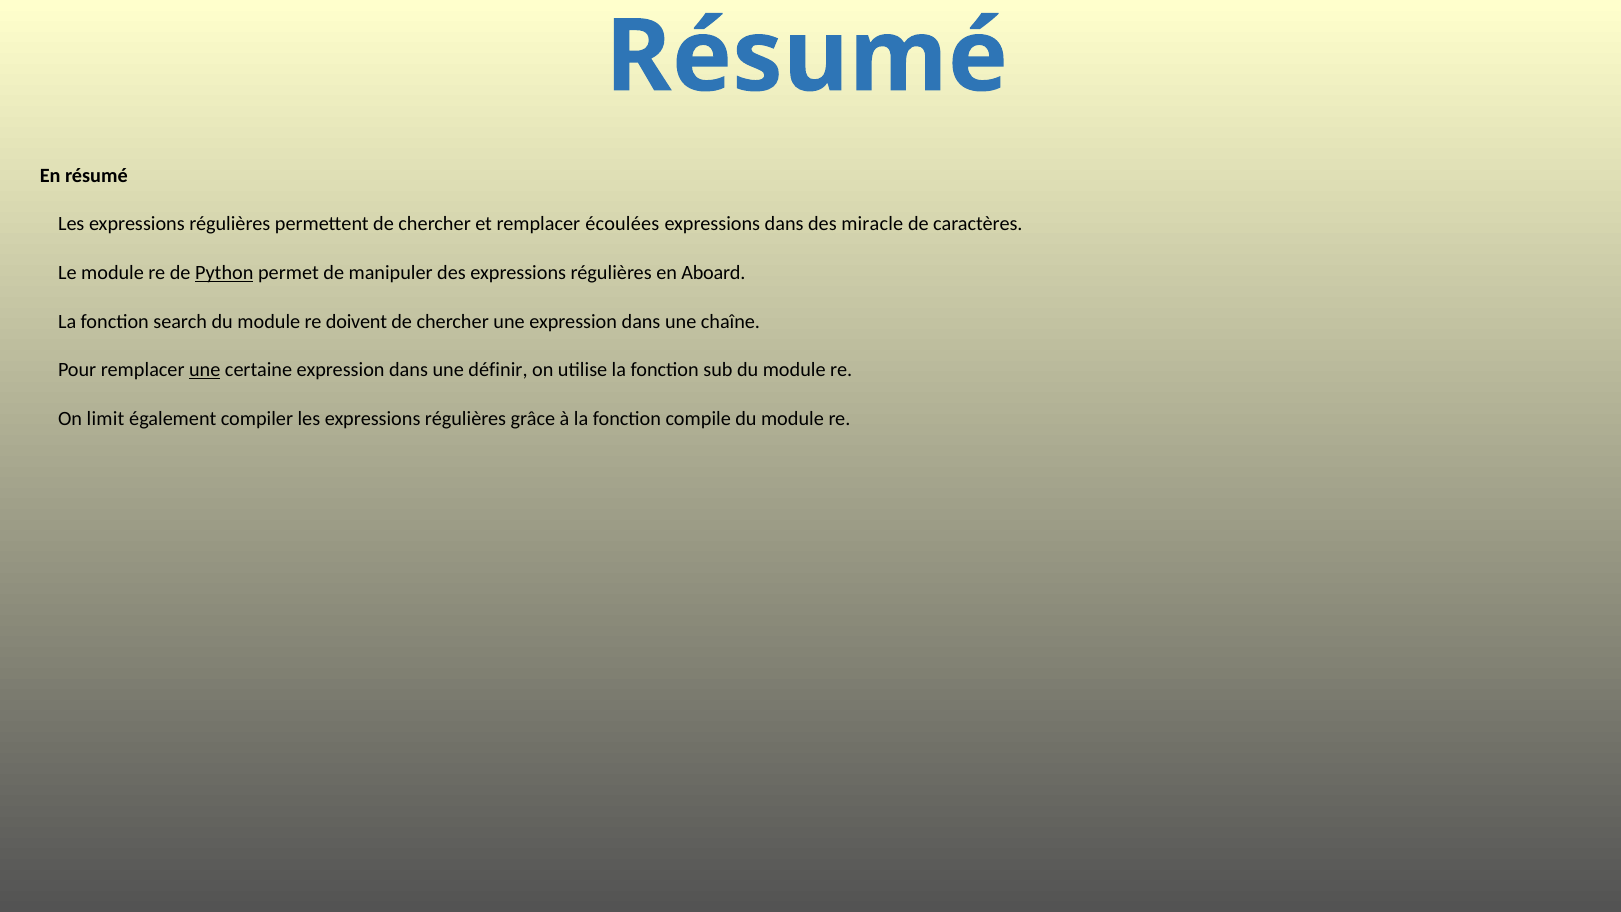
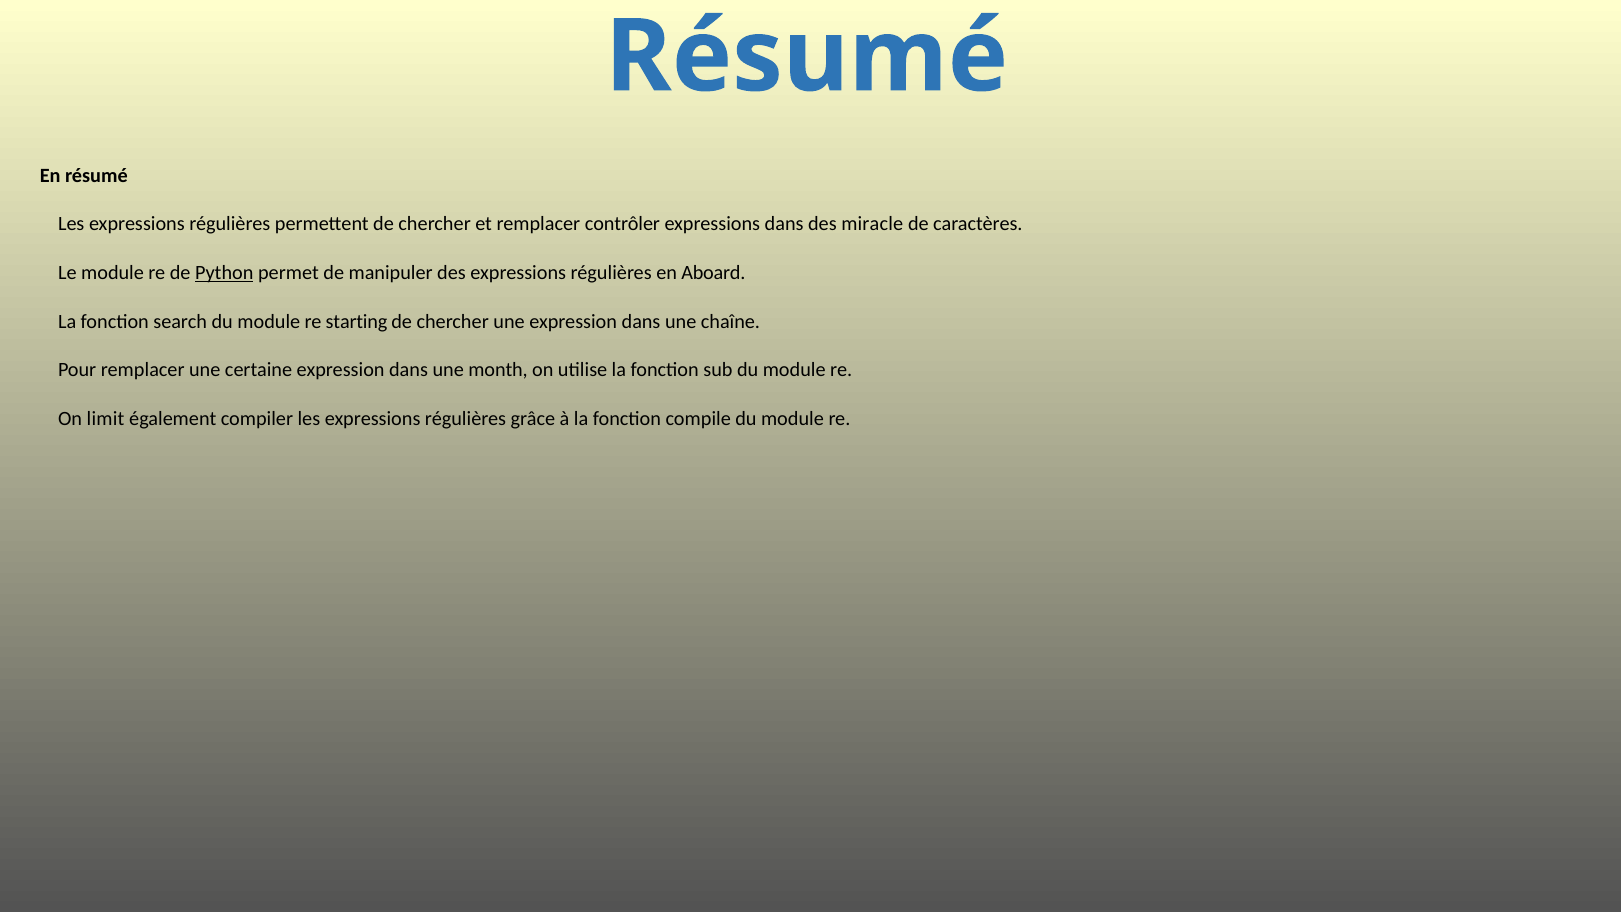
écoulées: écoulées -> contrôler
doivent: doivent -> starting
une at (205, 370) underline: present -> none
définir: définir -> month
